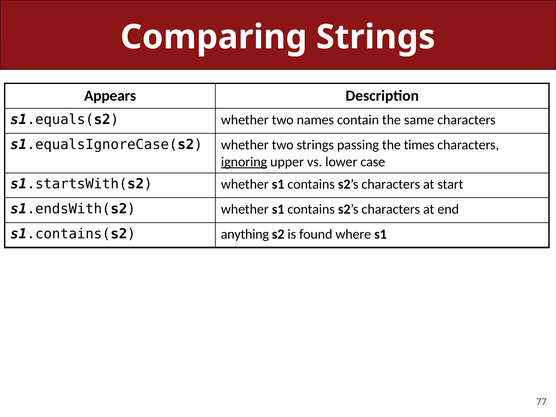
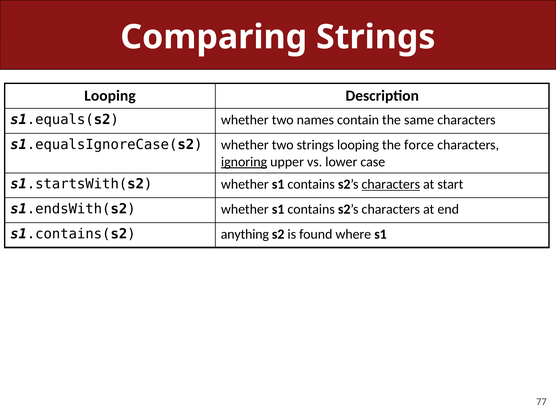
Appears at (110, 96): Appears -> Looping
two strings passing: passing -> looping
times: times -> force
characters at (391, 184) underline: none -> present
